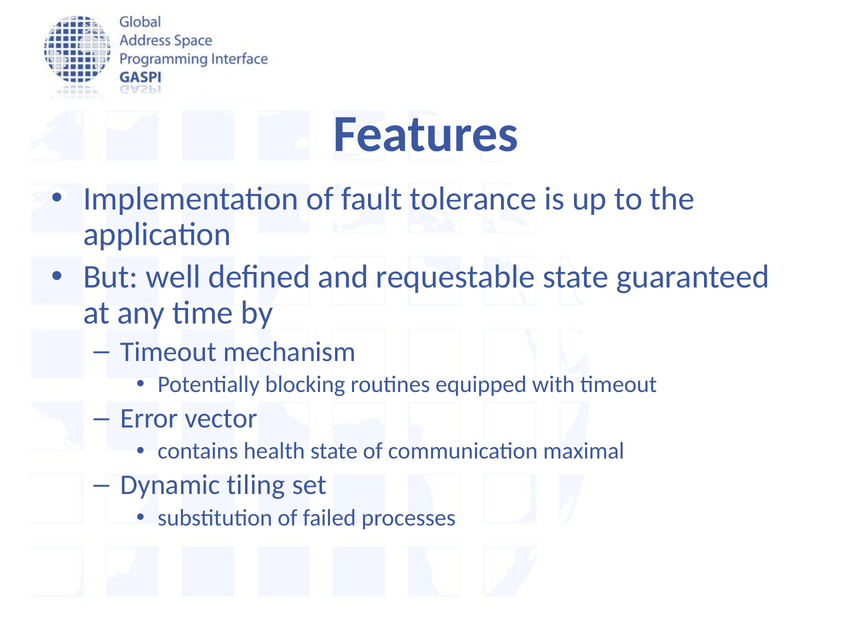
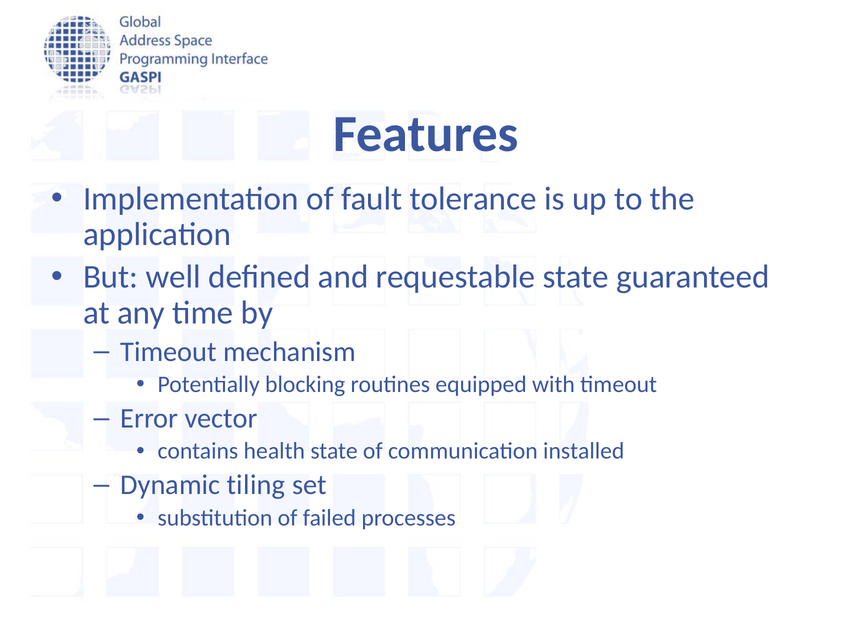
maximal: maximal -> installed
